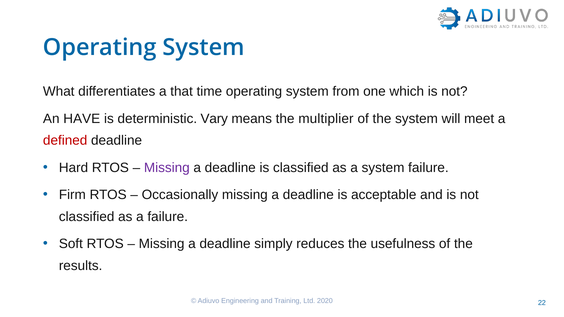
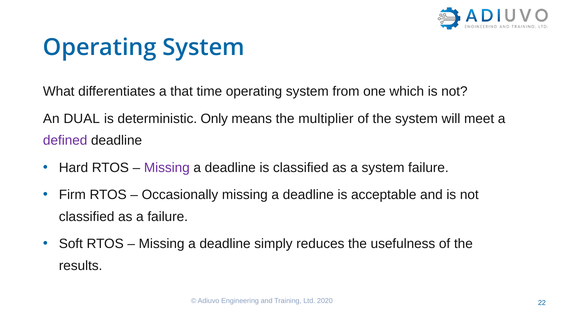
HAVE: HAVE -> DUAL
Vary: Vary -> Only
defined colour: red -> purple
